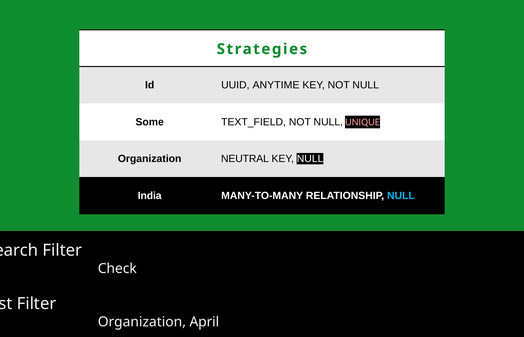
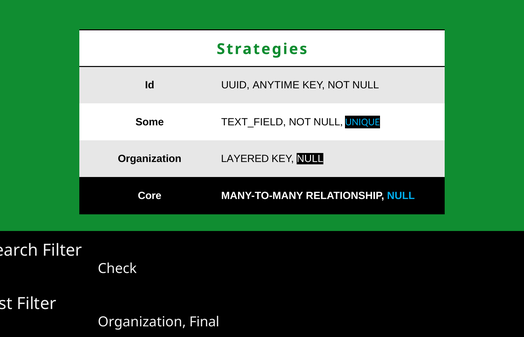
UNIQUE colour: pink -> light blue
NEUTRAL: NEUTRAL -> LAYERED
India: India -> Core
April: April -> Final
